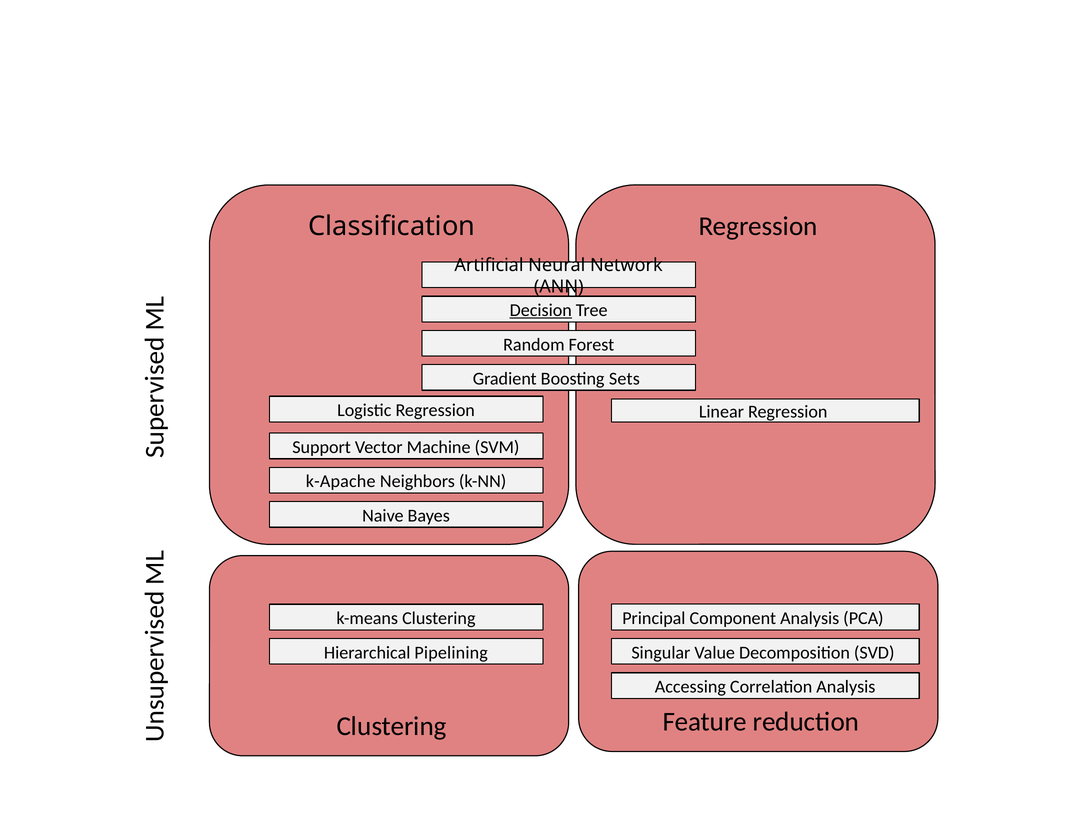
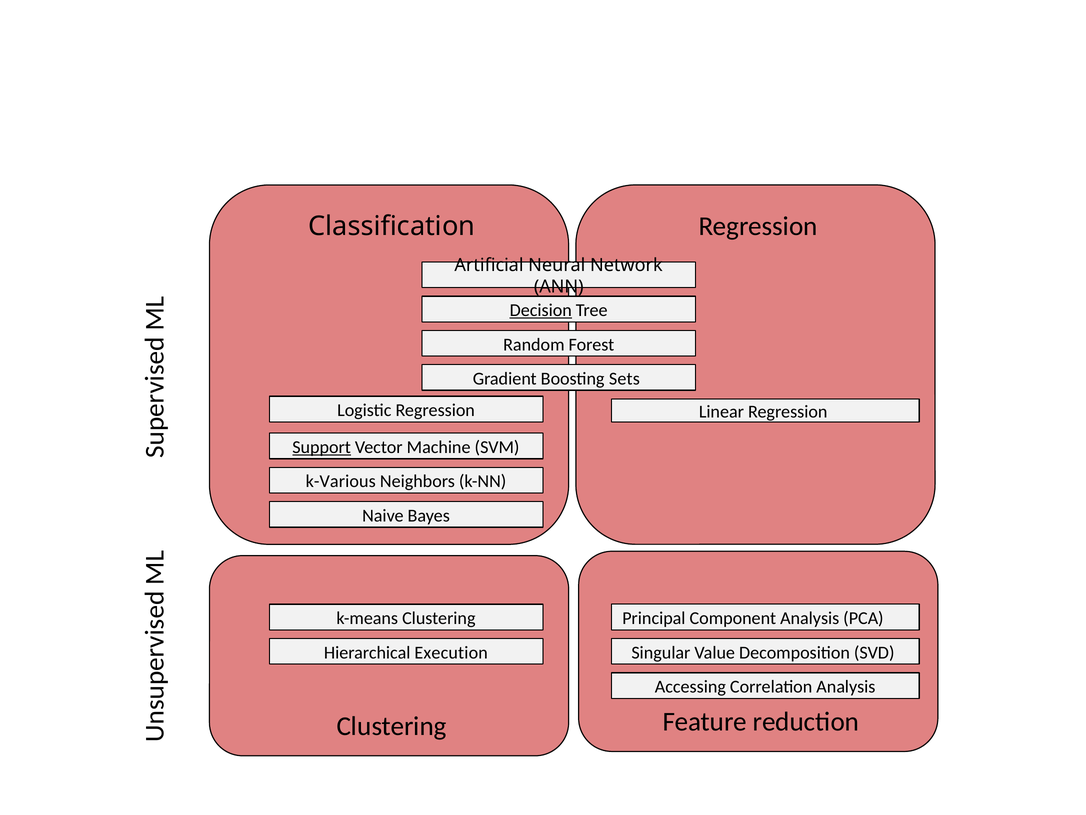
Support underline: none -> present
k-Apache: k-Apache -> k-Various
Pipelining: Pipelining -> Execution
